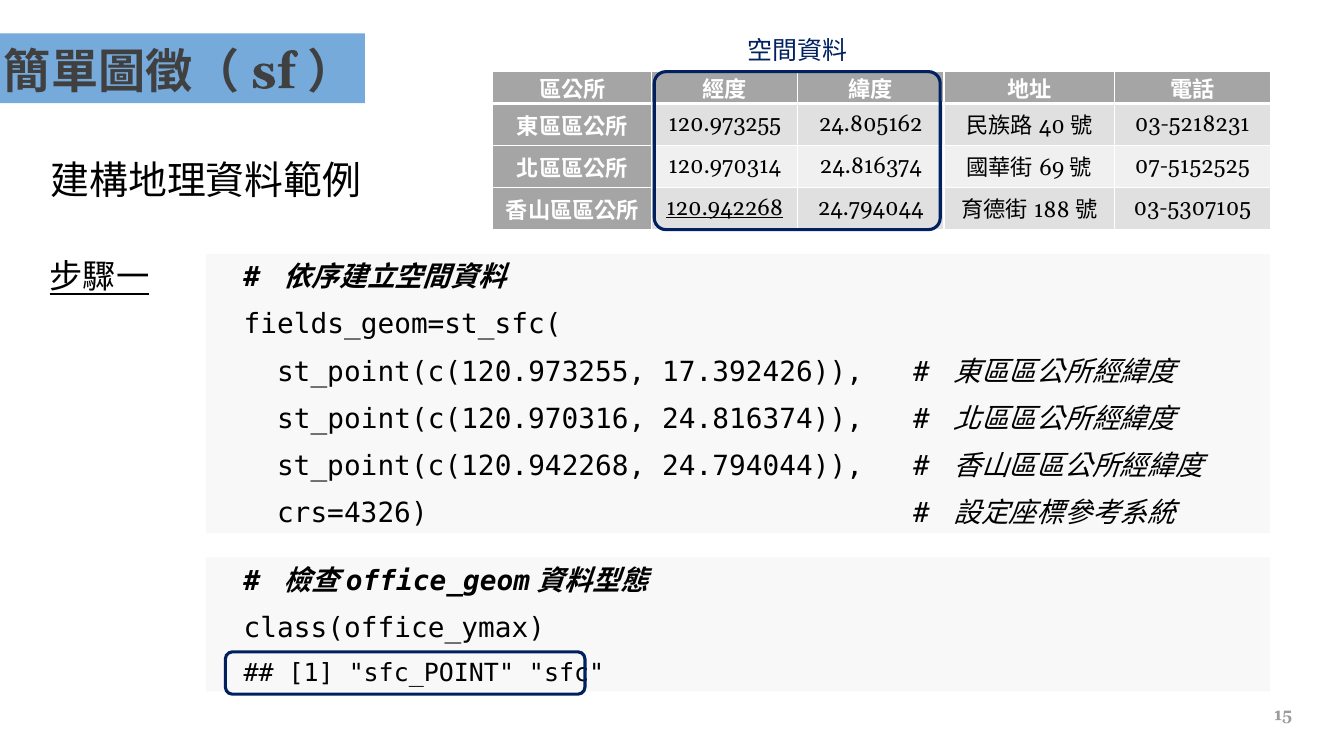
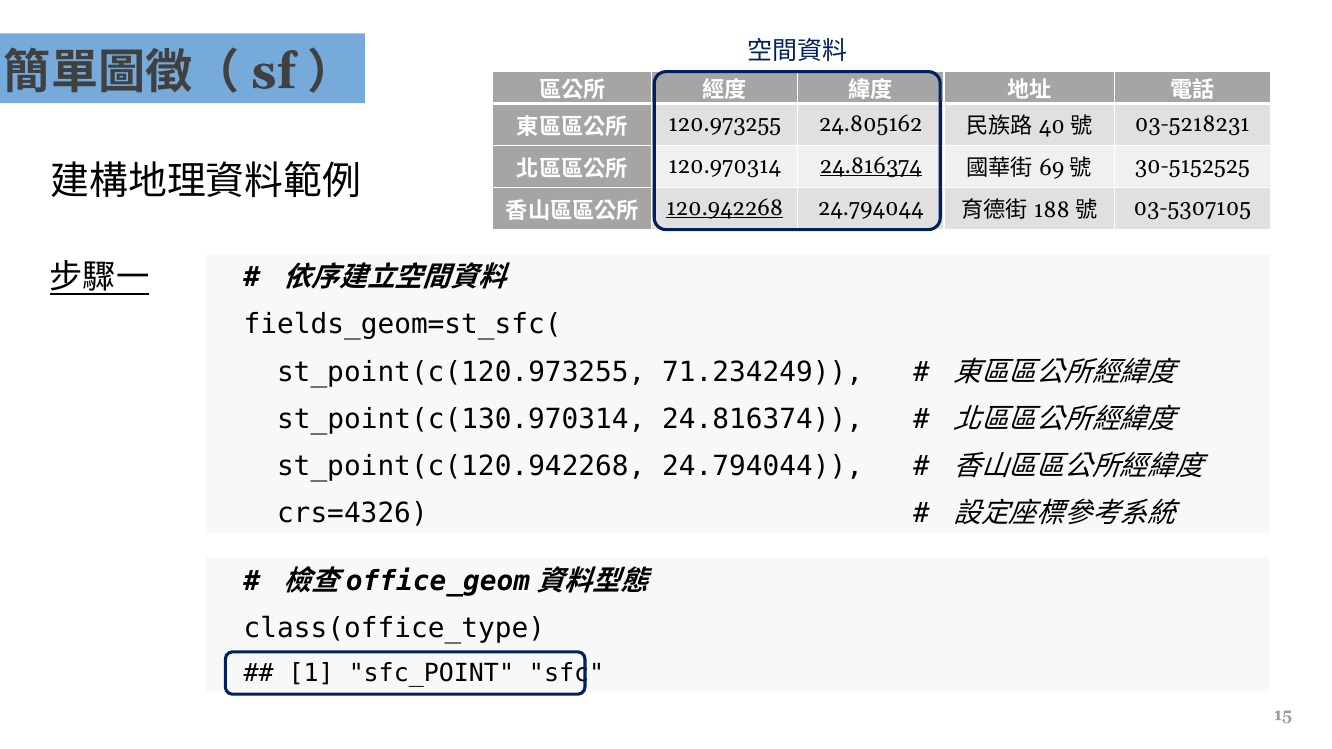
24.816374 at (871, 166) underline: none -> present
07-5152525: 07-5152525 -> 30-5152525
17.392426: 17.392426 -> 71.234249
st_point(c(120.970316: st_point(c(120.970316 -> st_point(c(130.970314
class(office_ymax: class(office_ymax -> class(office_type
